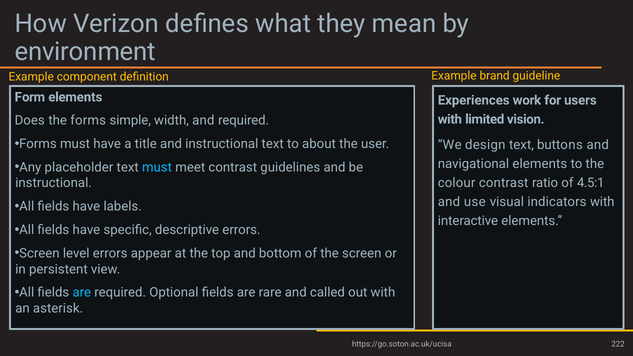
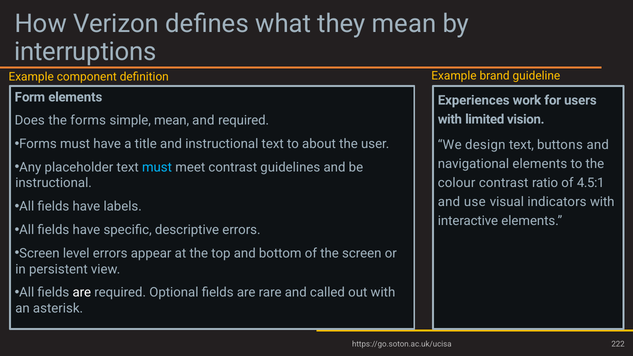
environment: environment -> interruptions
simple width: width -> mean
are at (82, 293) colour: light blue -> white
